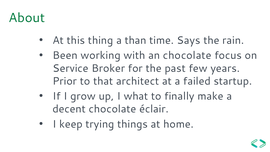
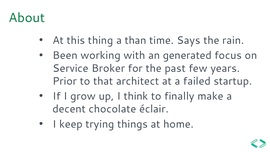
an chocolate: chocolate -> generated
what: what -> think
